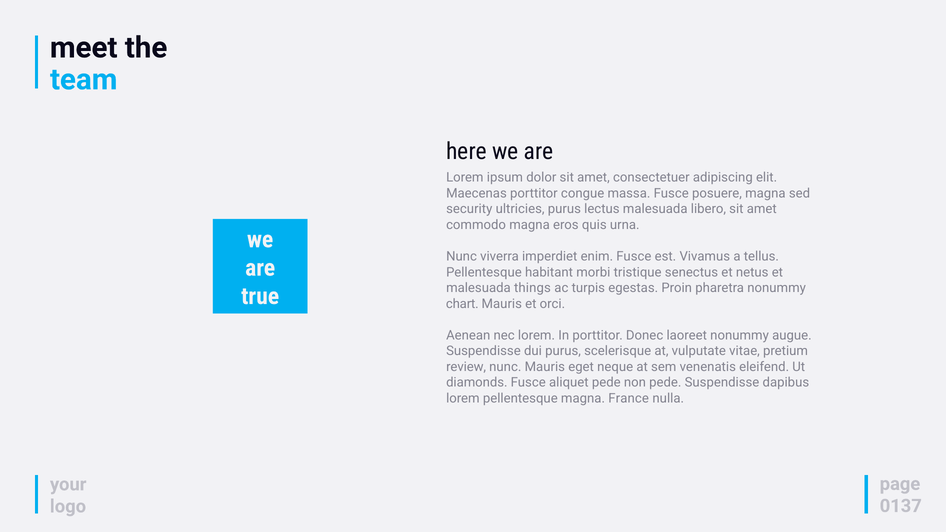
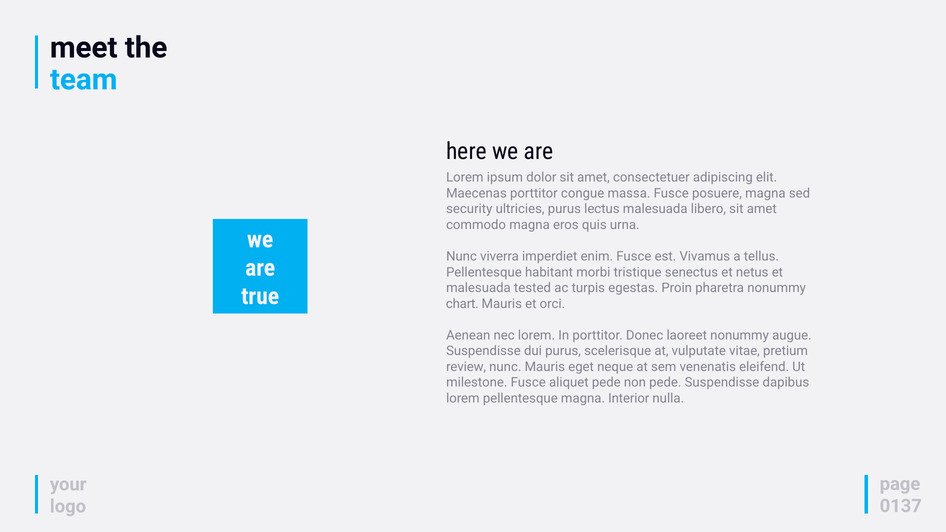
things: things -> tested
diamonds: diamonds -> milestone
France: France -> Interior
